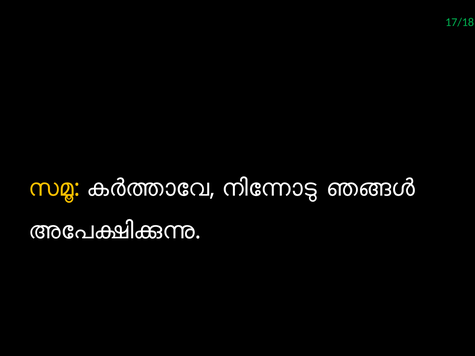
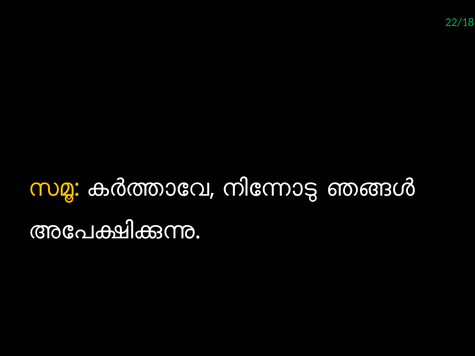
17/18: 17/18 -> 22/18
